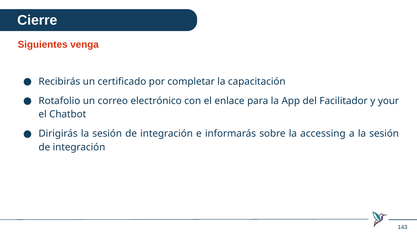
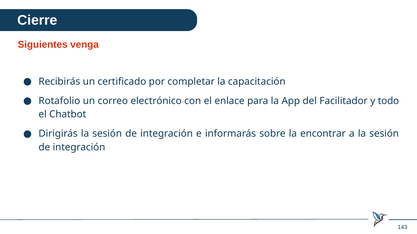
your: your -> todo
accessing: accessing -> encontrar
